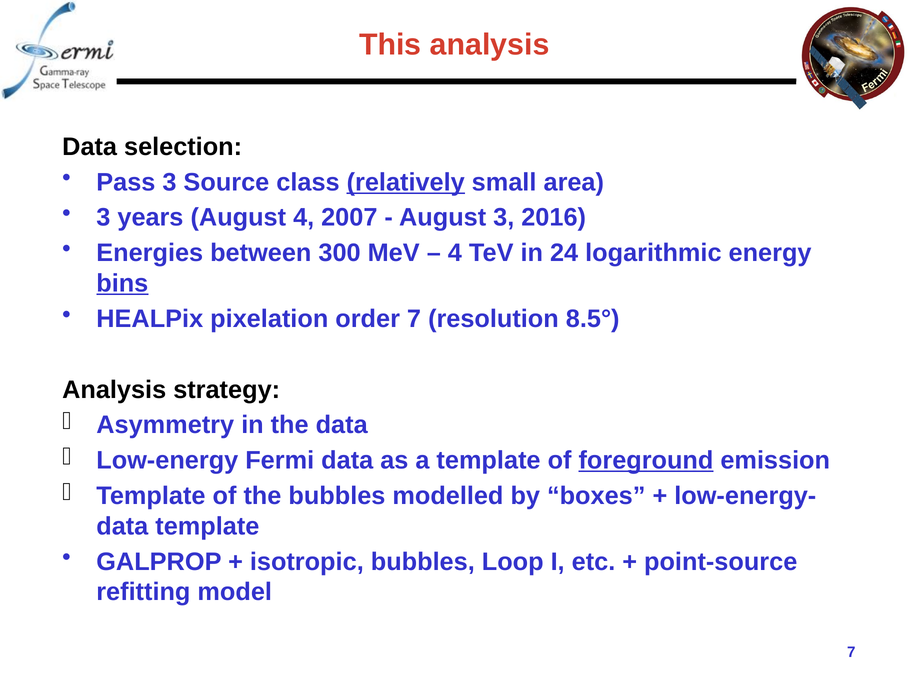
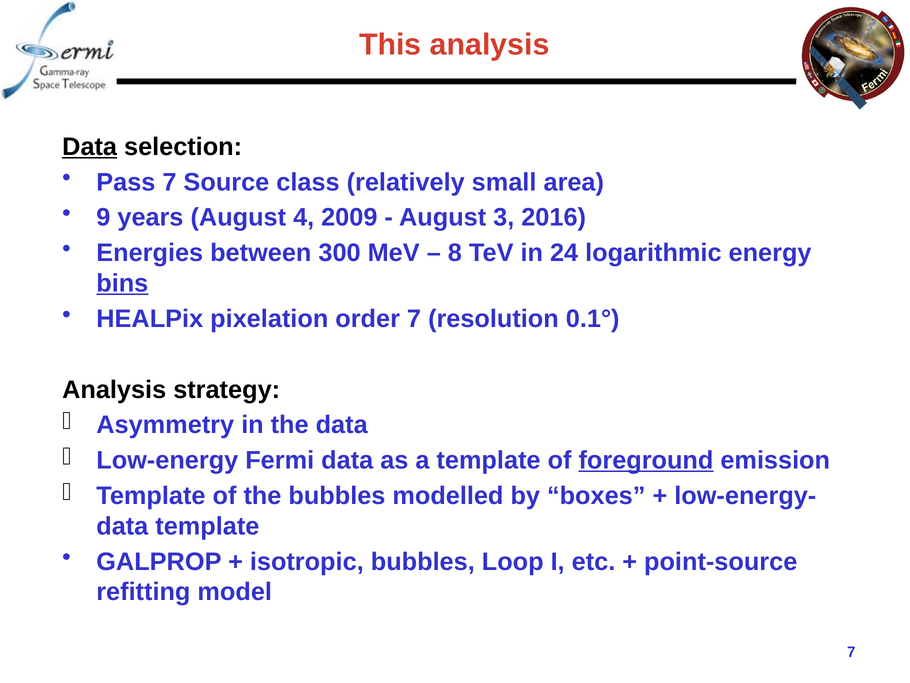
Data at (90, 147) underline: none -> present
Pass 3: 3 -> 7
relatively underline: present -> none
3 at (103, 217): 3 -> 9
2007: 2007 -> 2009
4 at (455, 253): 4 -> 8
8.5°: 8.5° -> 0.1°
